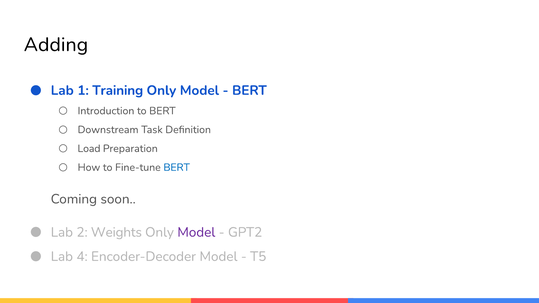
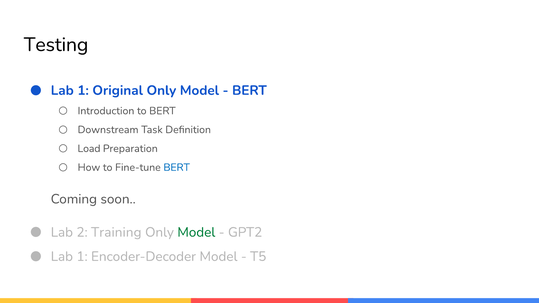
Adding: Adding -> Testing
Training: Training -> Original
Weights: Weights -> Training
Model at (196, 232) colour: purple -> green
4 at (82, 257): 4 -> 1
